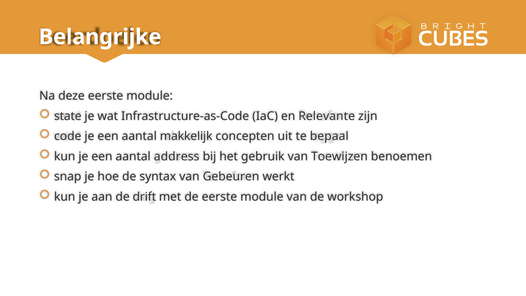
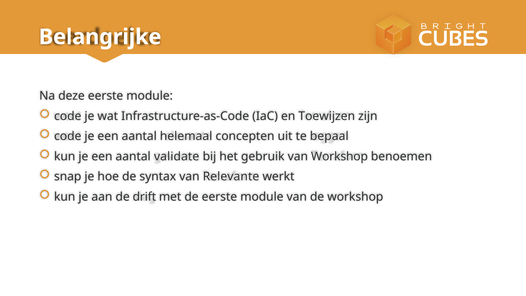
state at (68, 116): state -> code
Relevante: Relevante -> Toewijzen
makkelijk: makkelijk -> helemaal
address: address -> validate
van Toewijzen: Toewijzen -> Workshop
Gebeuren: Gebeuren -> Relevante
